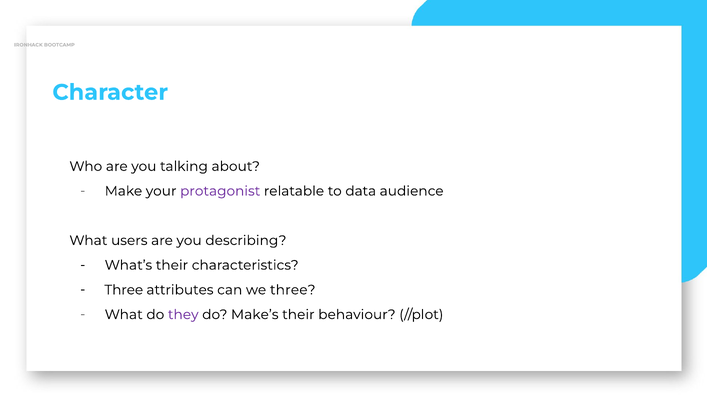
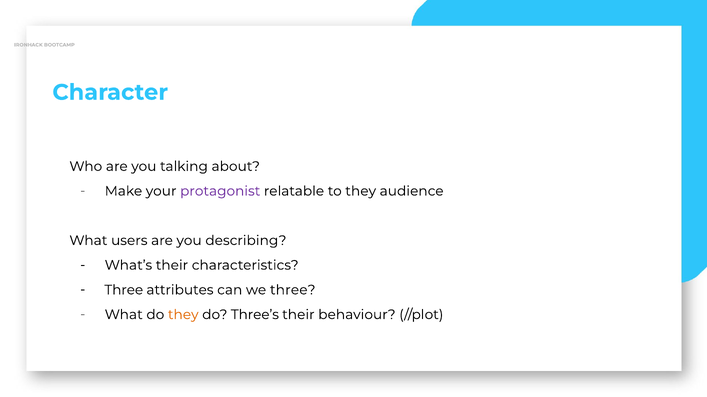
to data: data -> they
they at (183, 315) colour: purple -> orange
Make’s: Make’s -> Three’s
